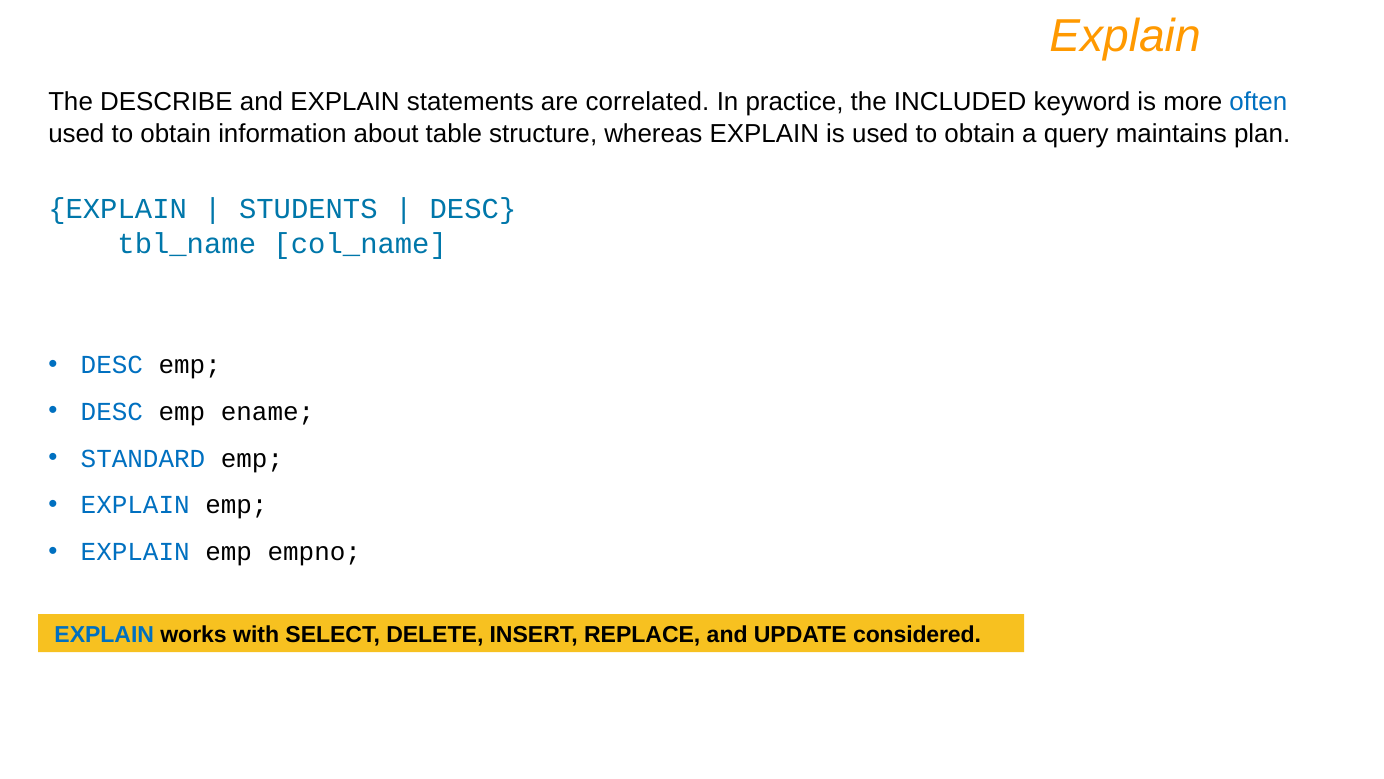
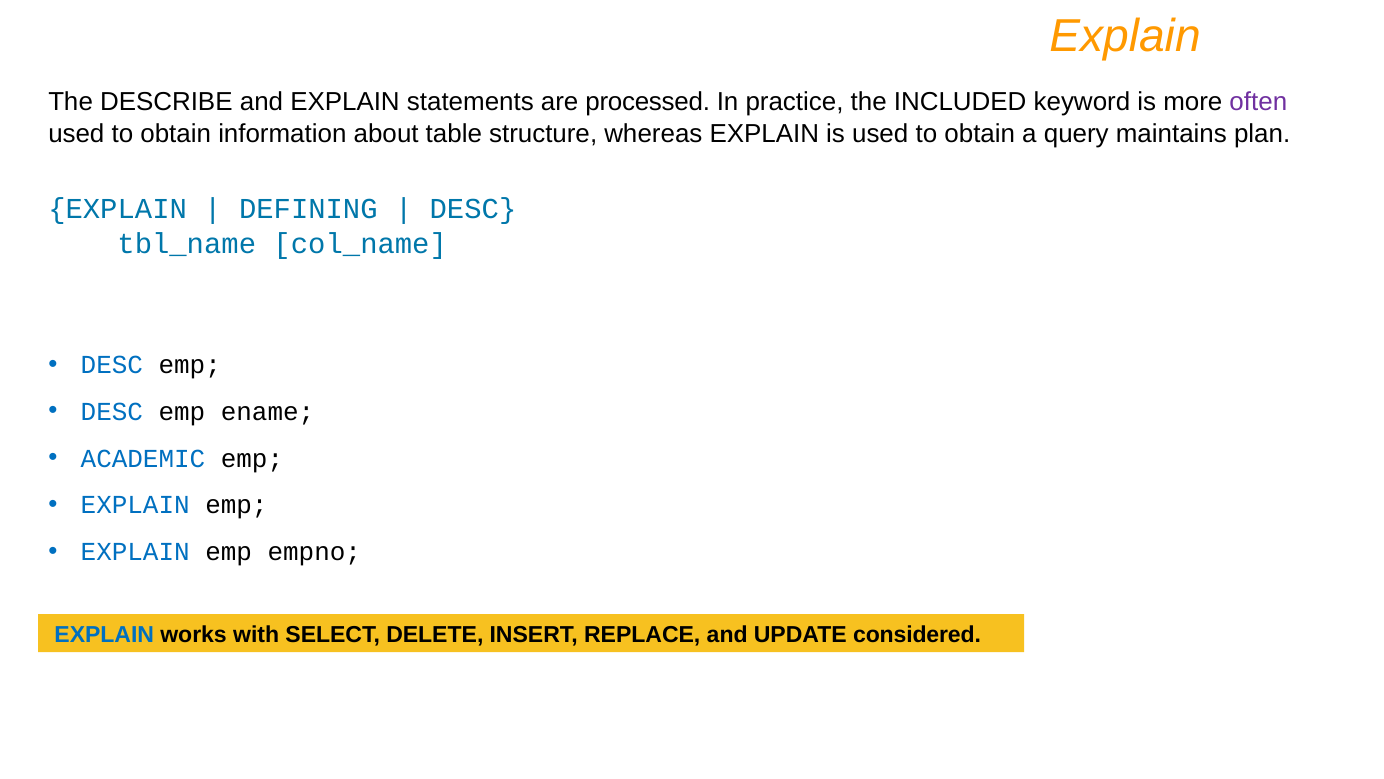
correlated: correlated -> processed
often colour: blue -> purple
STUDENTS: STUDENTS -> DEFINING
STANDARD: STANDARD -> ACADEMIC
